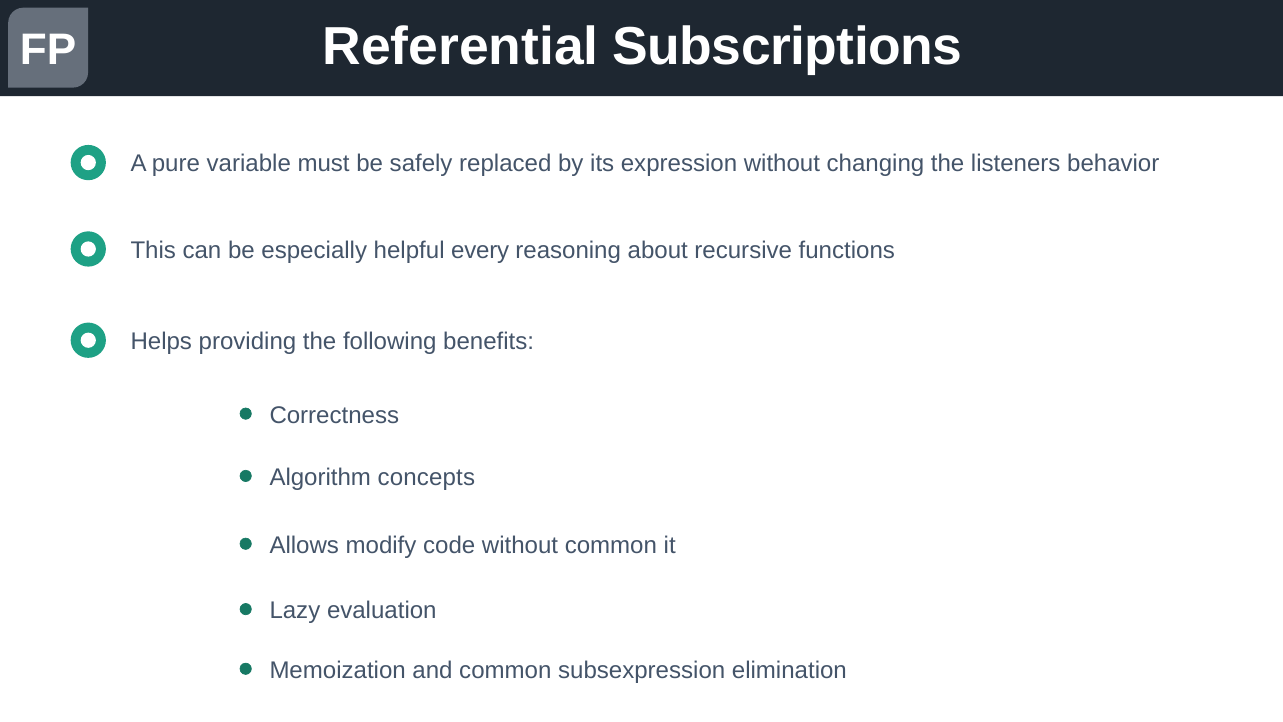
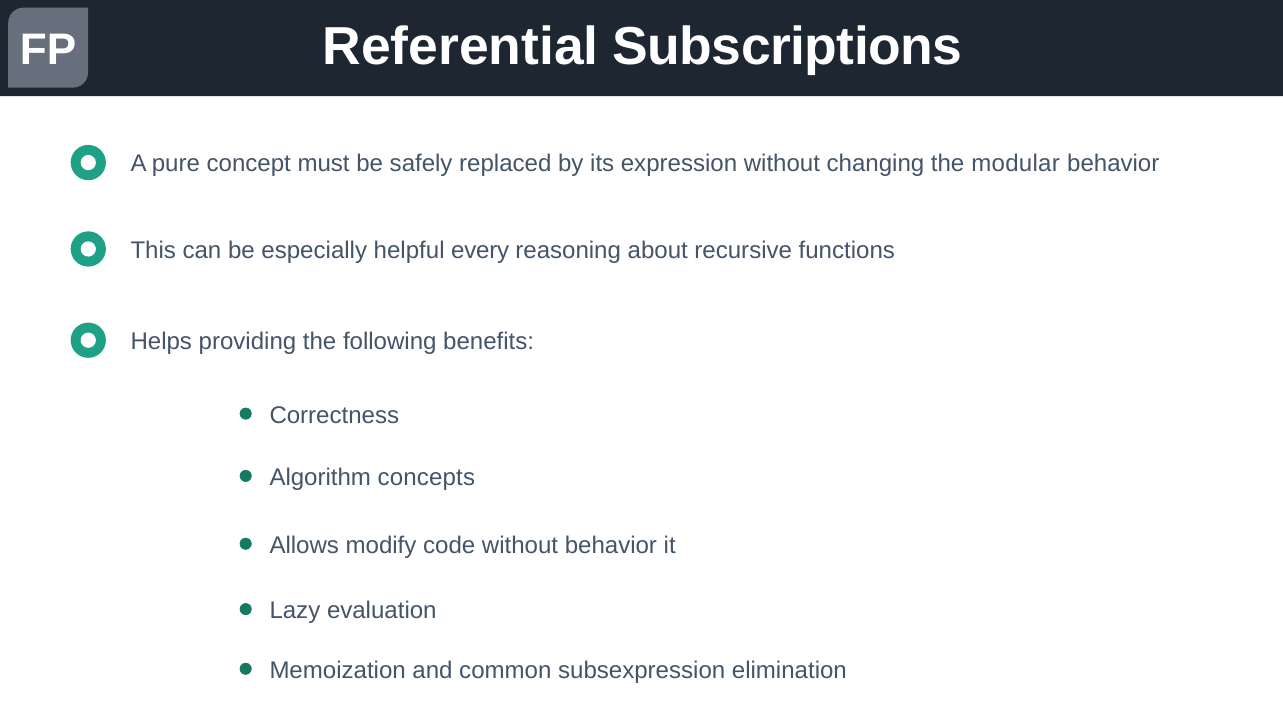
variable: variable -> concept
listeners: listeners -> modular
without common: common -> behavior
